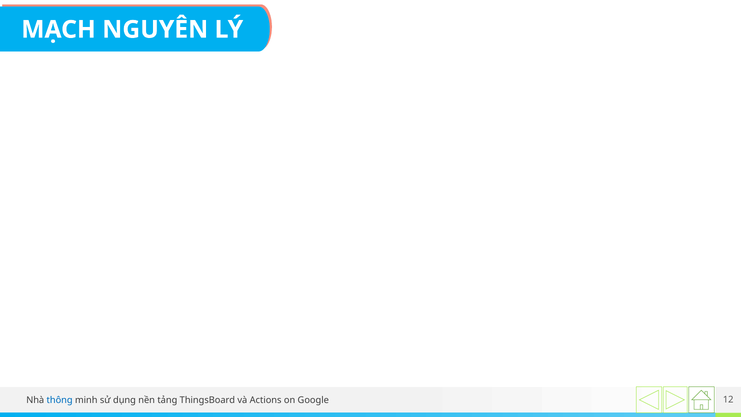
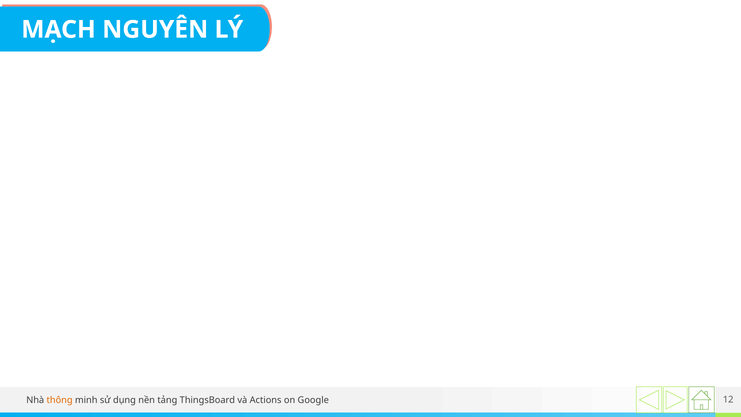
thông colour: blue -> orange
